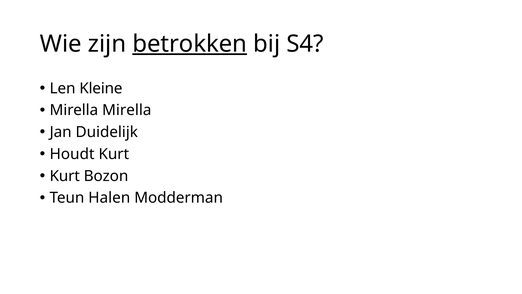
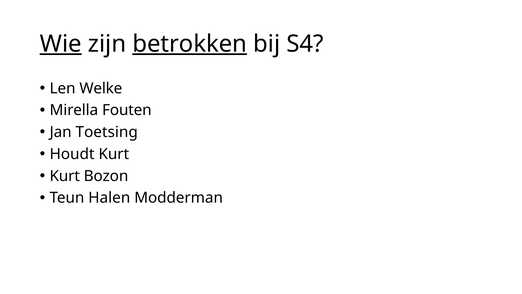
Wie underline: none -> present
Kleine: Kleine -> Welke
Mirella Mirella: Mirella -> Fouten
Duidelijk: Duidelijk -> Toetsing
